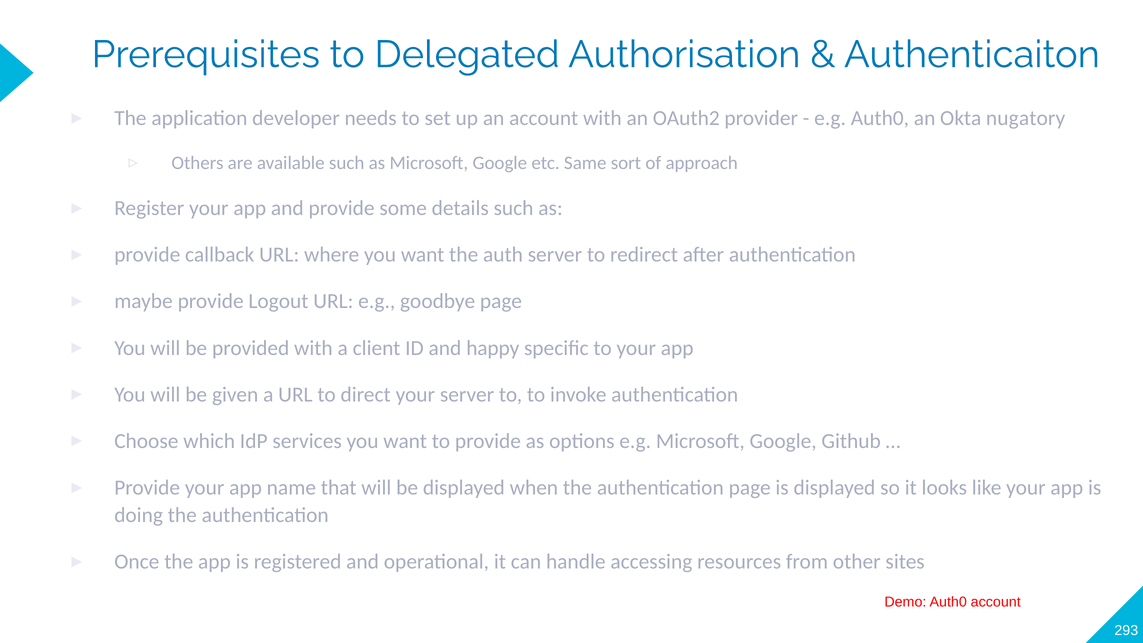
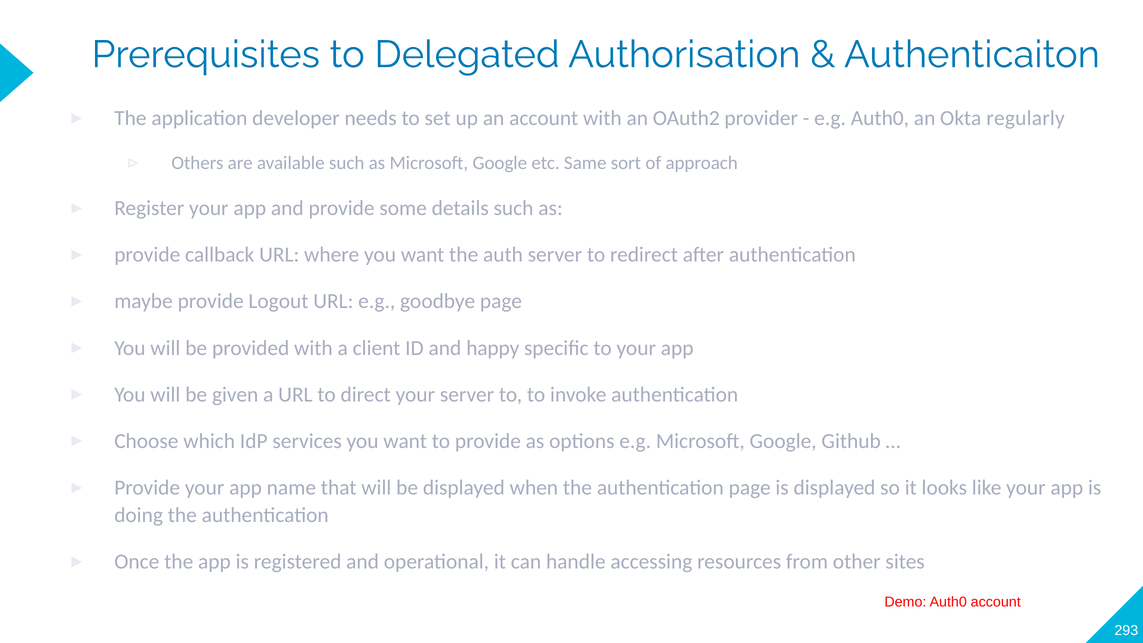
nugatory: nugatory -> regularly
